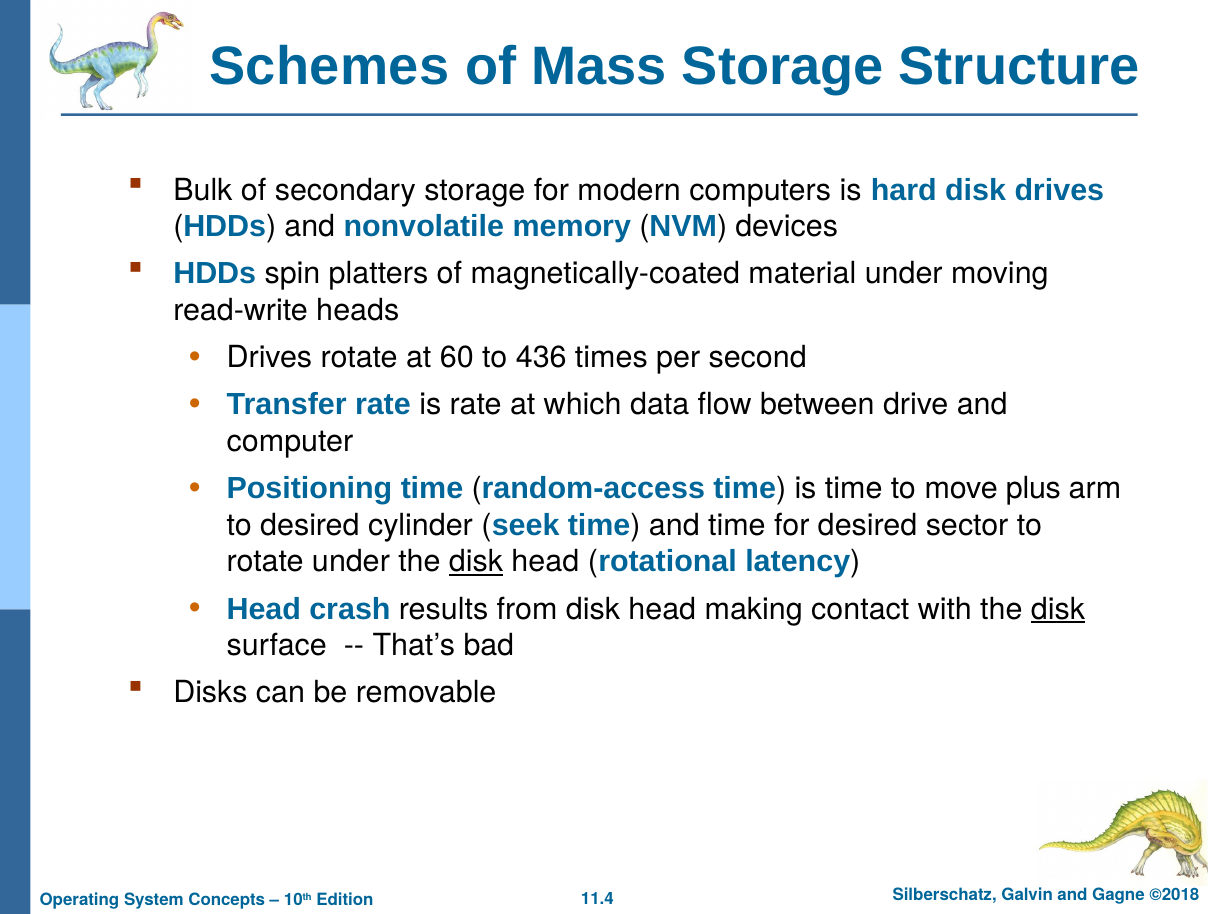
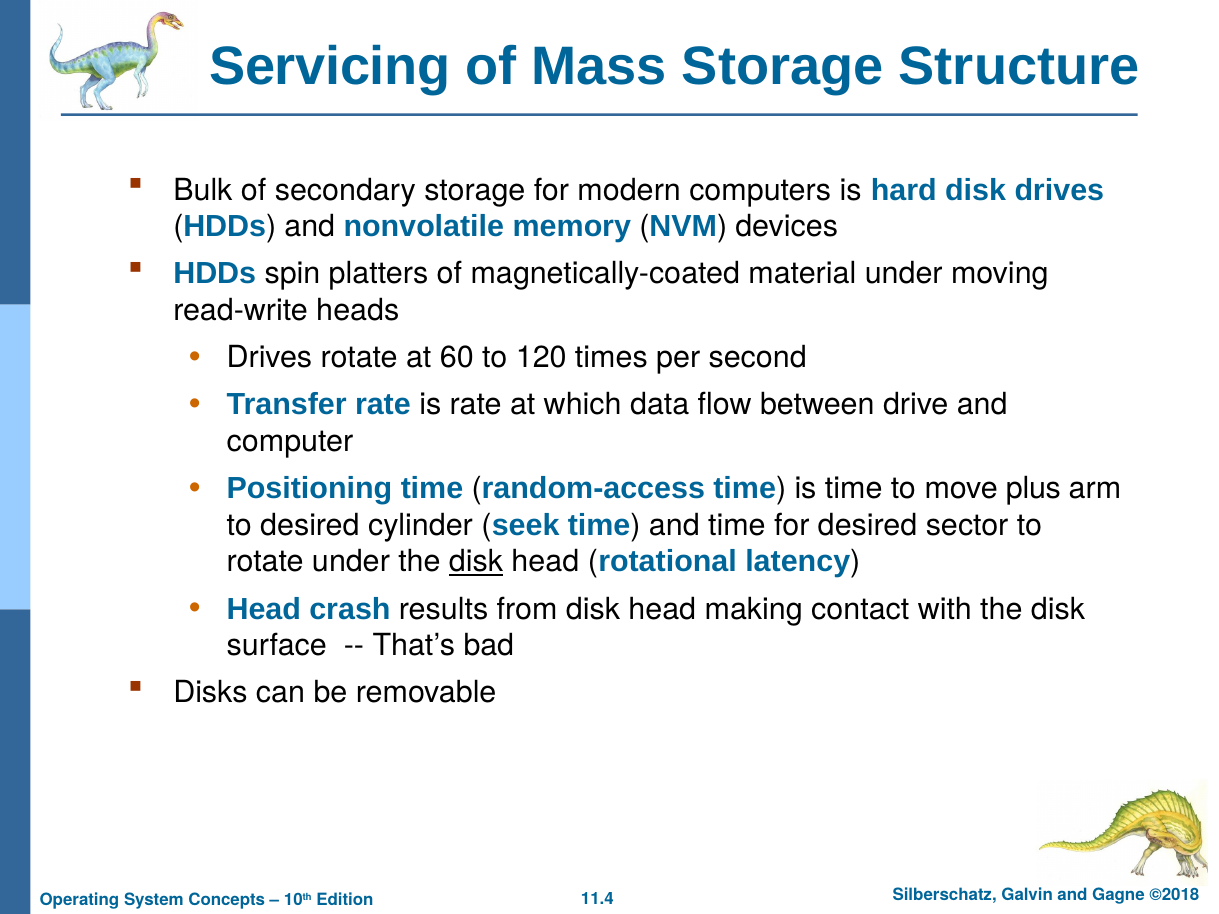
Schemes: Schemes -> Servicing
436: 436 -> 120
disk at (1058, 609) underline: present -> none
